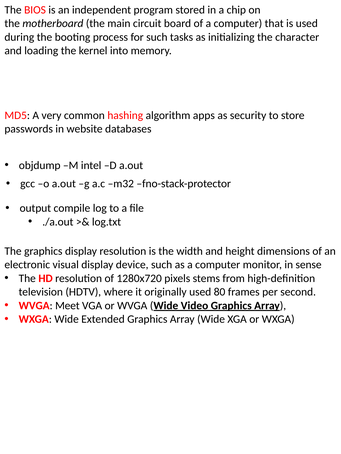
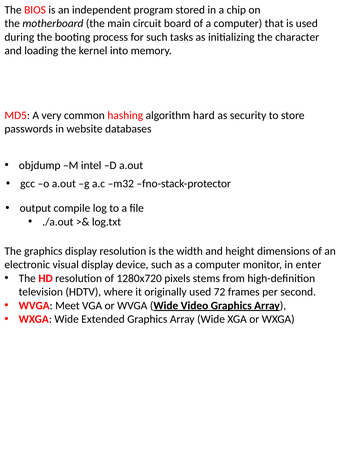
apps: apps -> hard
sense: sense -> enter
80: 80 -> 72
